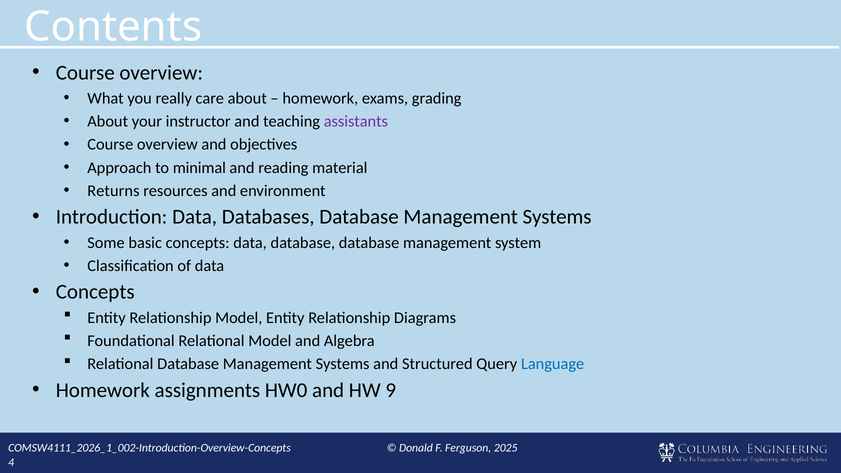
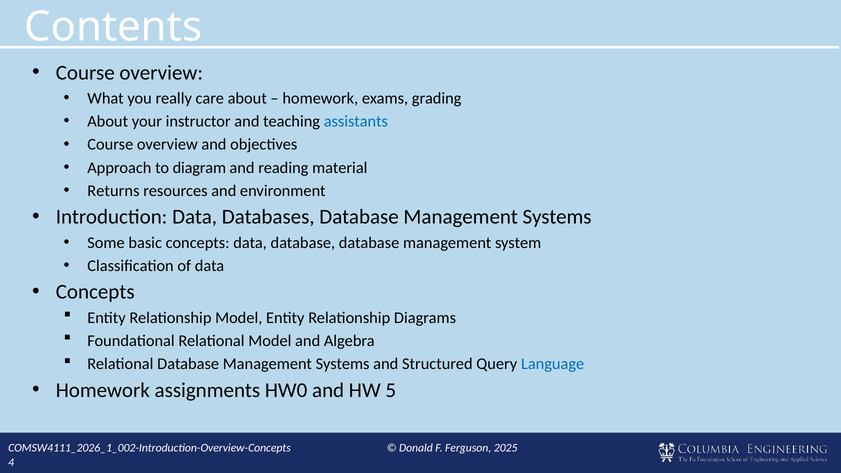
assistants colour: purple -> blue
minimal: minimal -> diagram
9: 9 -> 5
